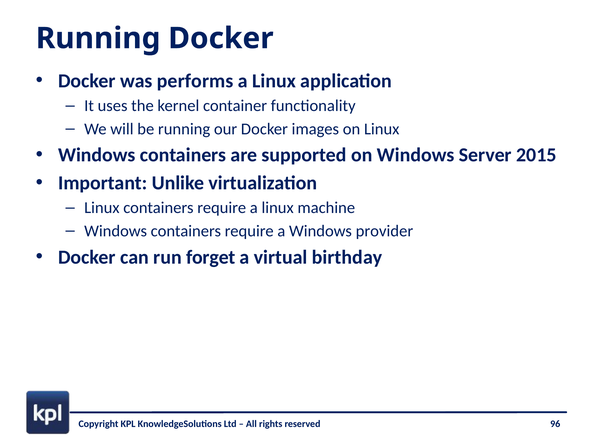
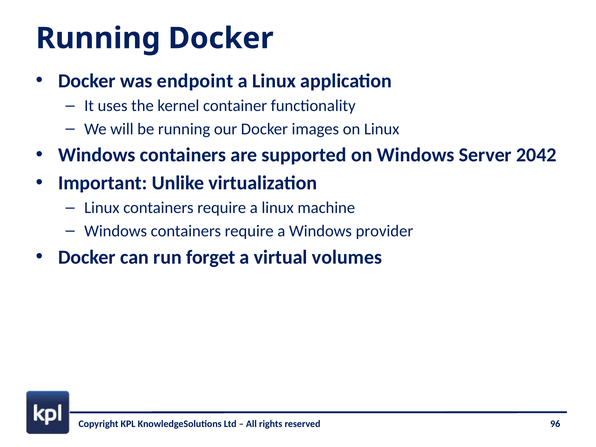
performs: performs -> endpoint
2015: 2015 -> 2042
birthday: birthday -> volumes
